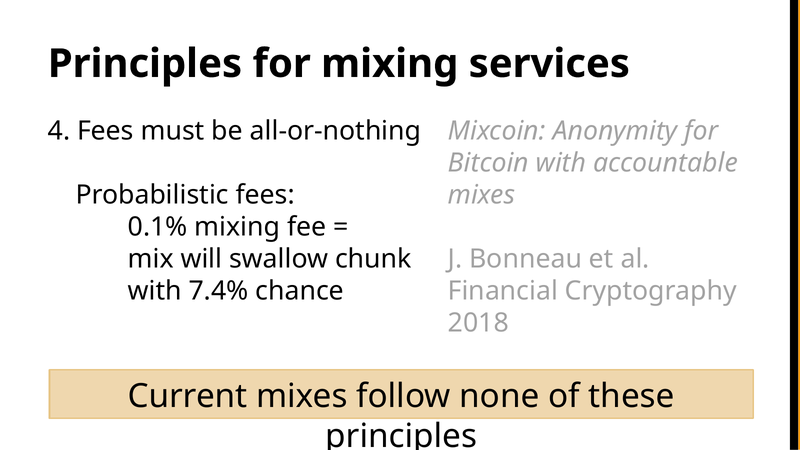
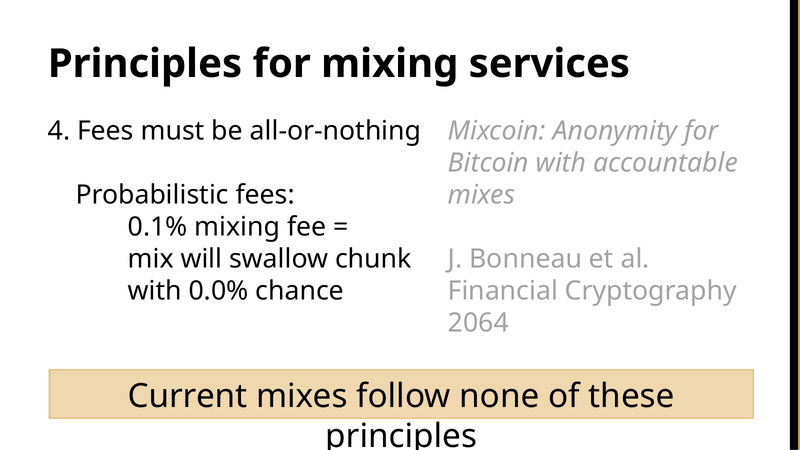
7.4%: 7.4% -> 0.0%
2018: 2018 -> 2064
